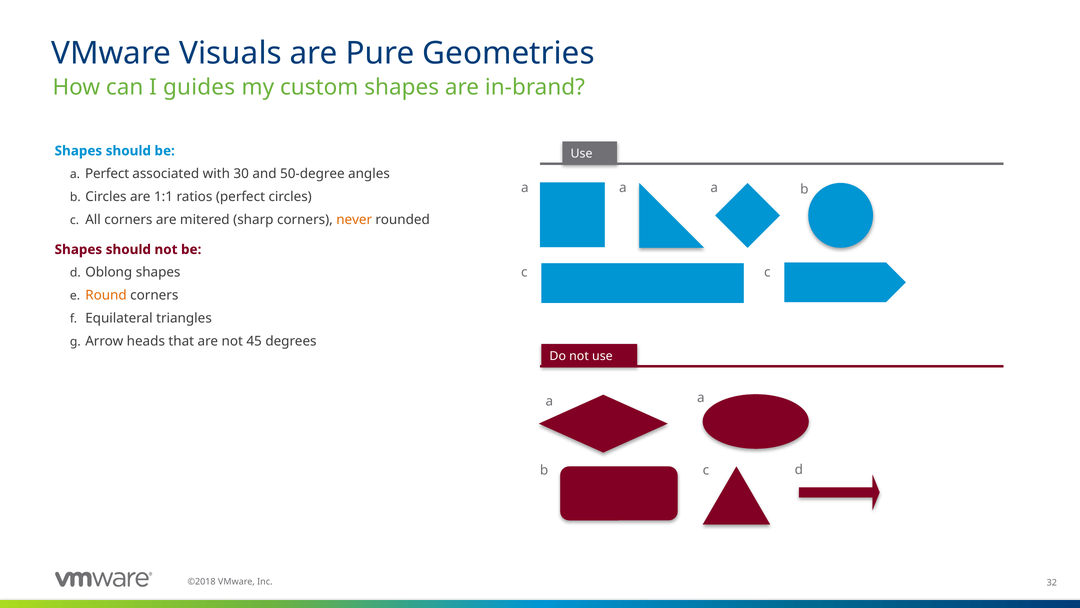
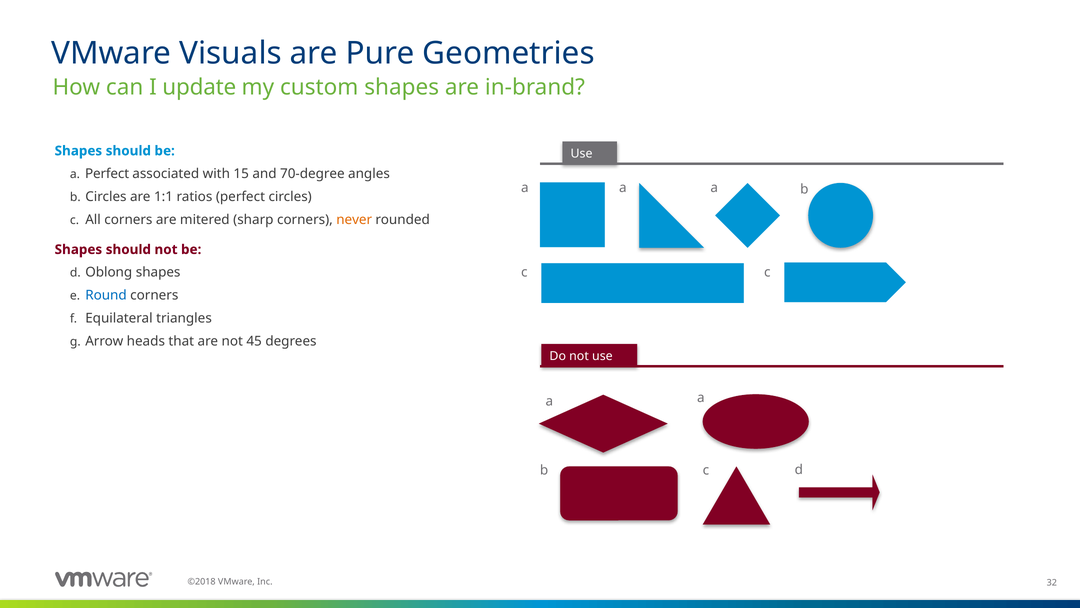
guides: guides -> update
30: 30 -> 15
50-degree: 50-degree -> 70-degree
Round colour: orange -> blue
